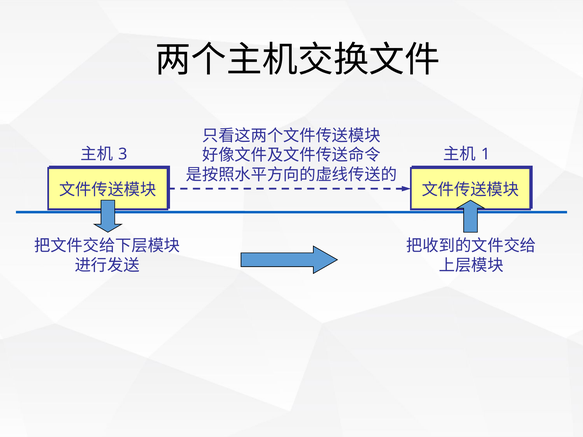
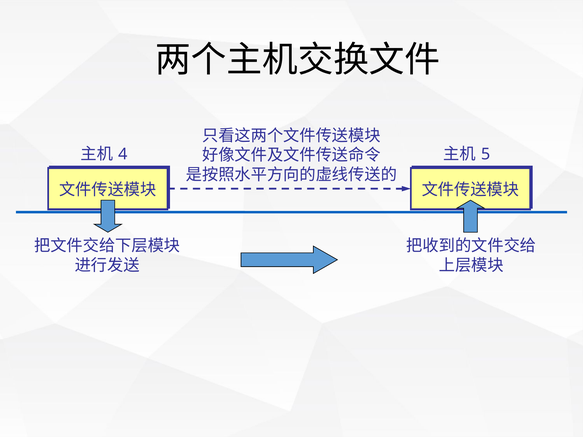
3: 3 -> 4
1: 1 -> 5
